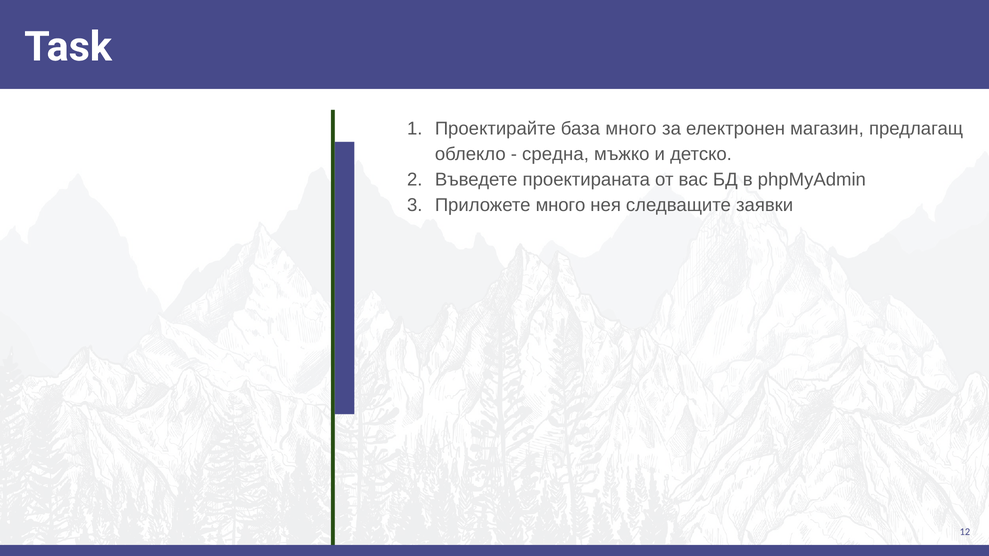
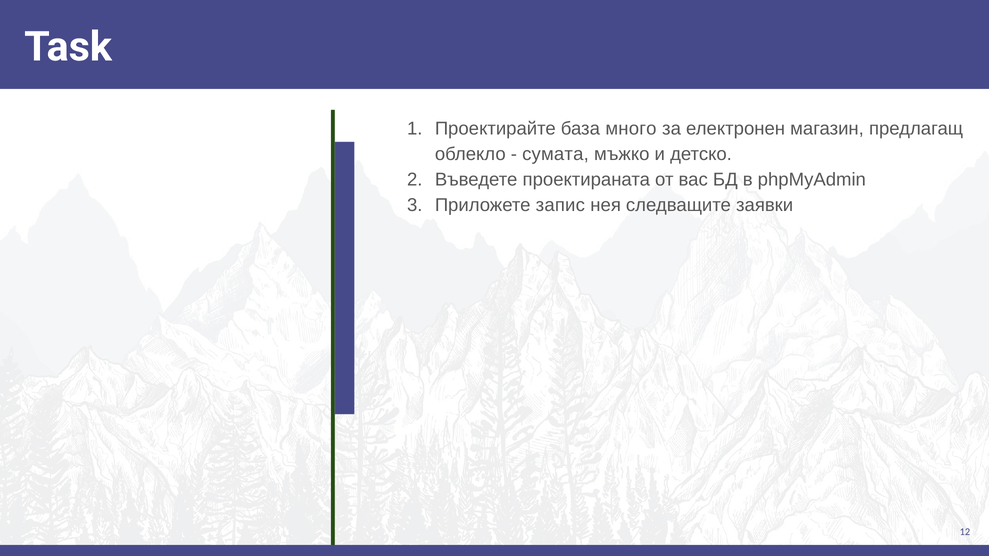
средна: средна -> сумата
Приложете много: много -> запис
